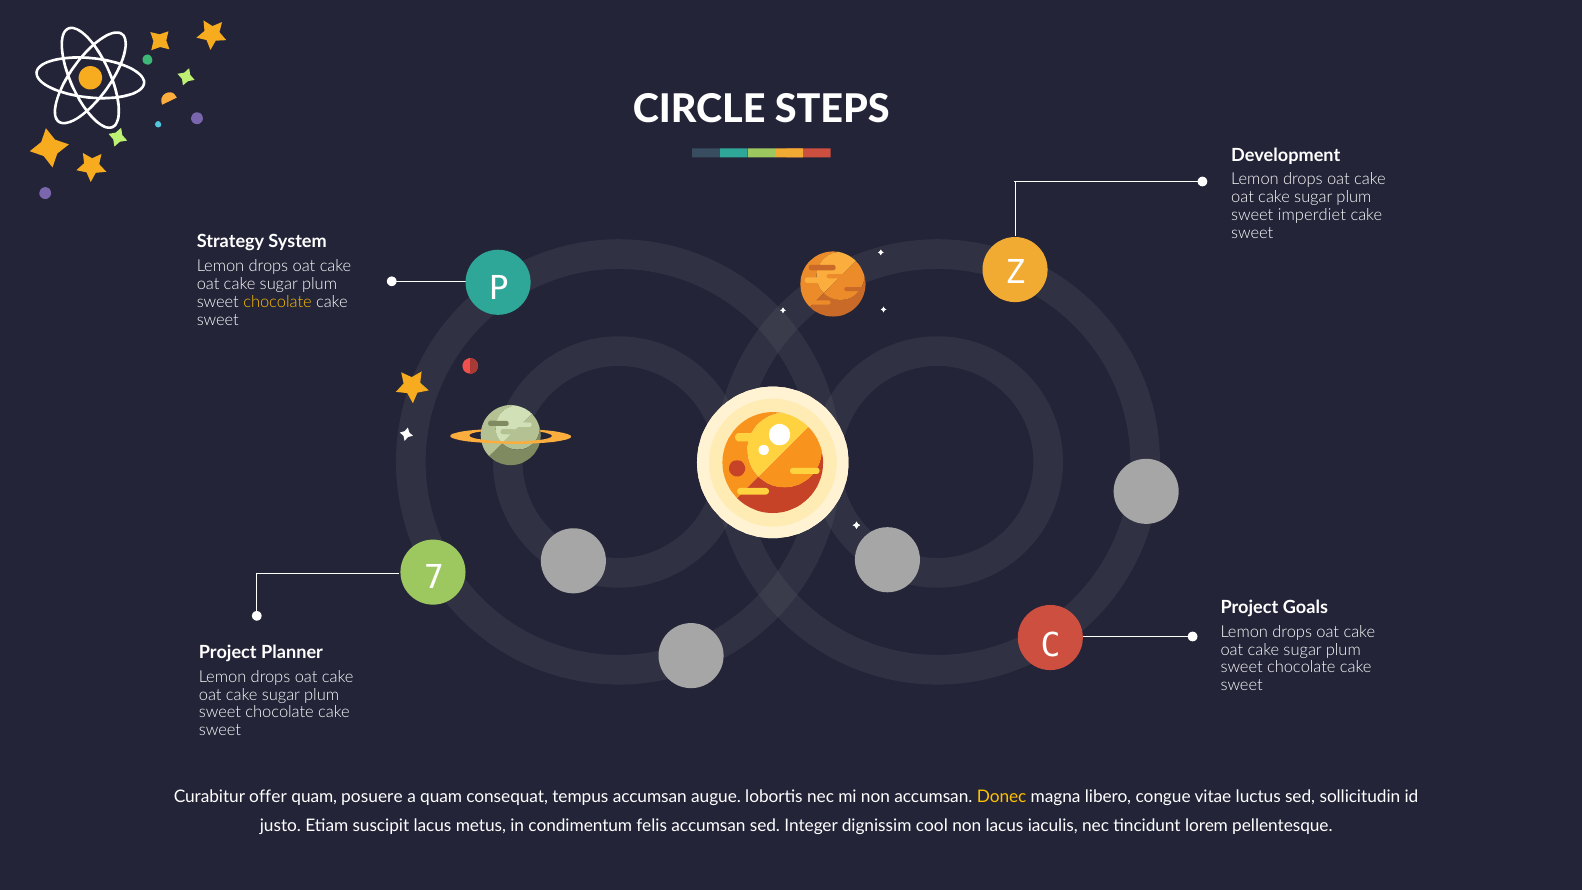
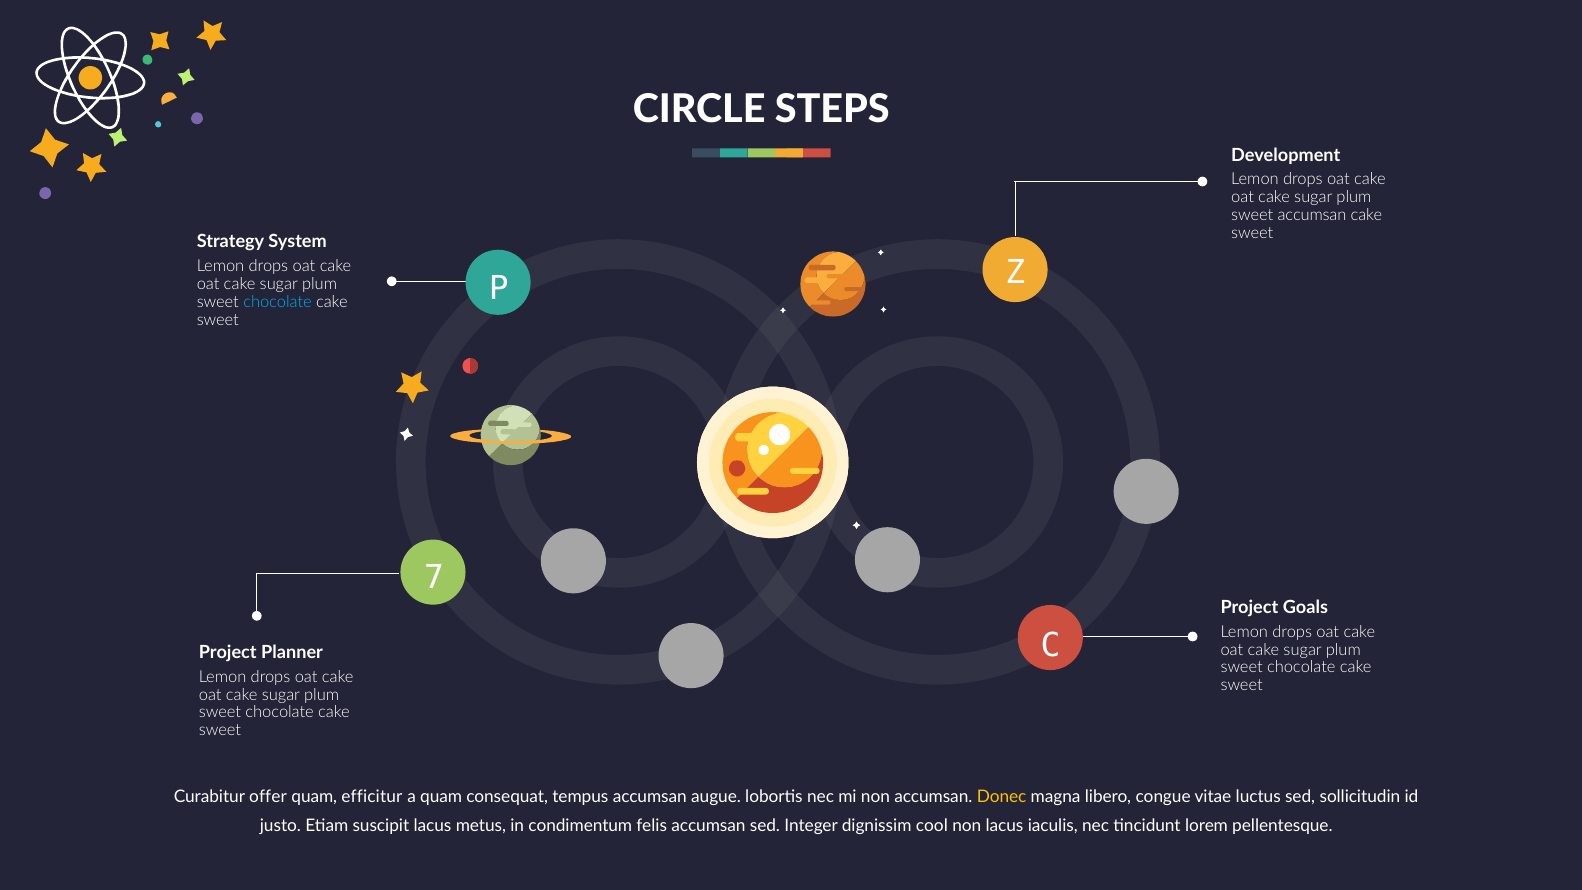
sweet imperdiet: imperdiet -> accumsan
chocolate at (278, 302) colour: yellow -> light blue
posuere: posuere -> efficitur
